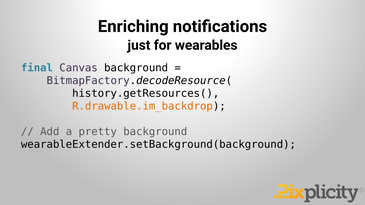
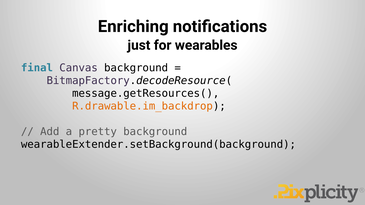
history.getResources(: history.getResources( -> message.getResources(
